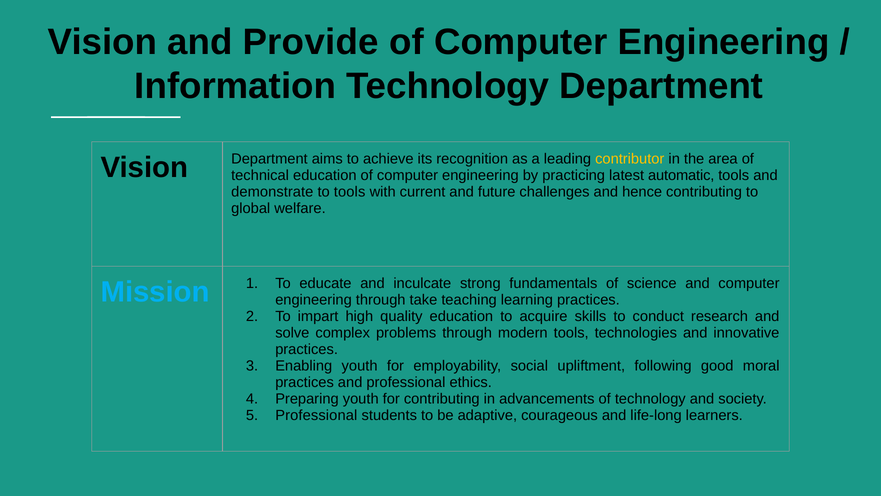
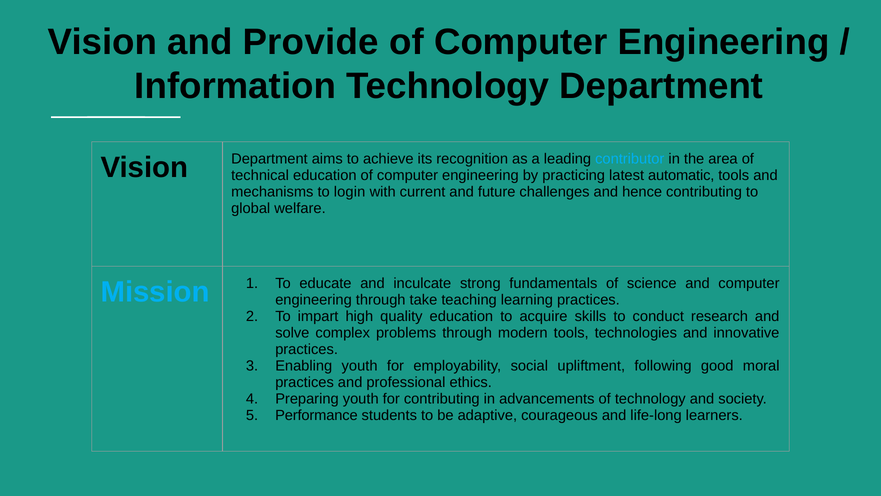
contributor colour: yellow -> light blue
demonstrate: demonstrate -> mechanisms
to tools: tools -> login
Professional at (316, 415): Professional -> Performance
